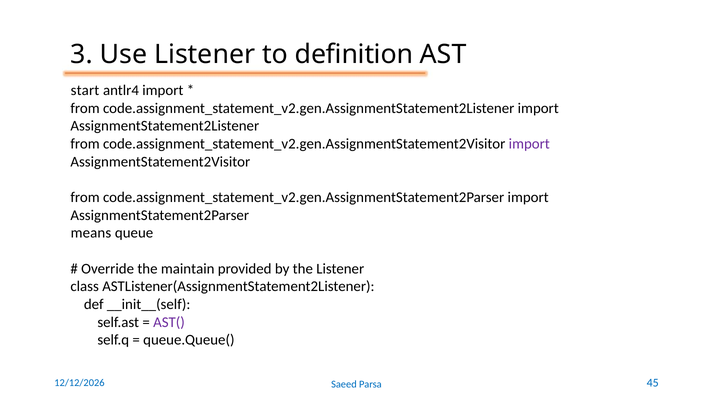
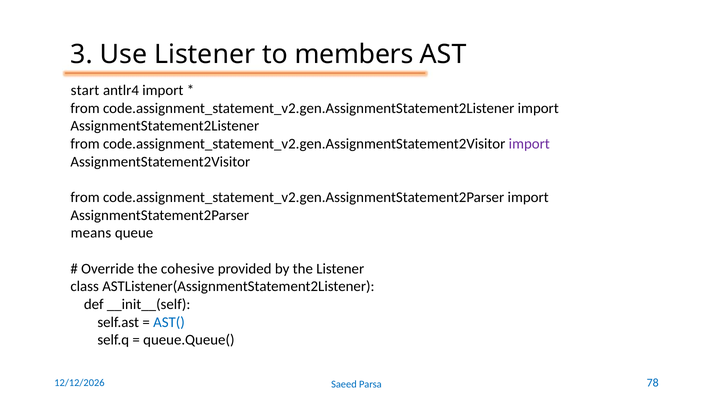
definition: definition -> members
maintain: maintain -> cohesive
AST( colour: purple -> blue
45: 45 -> 78
